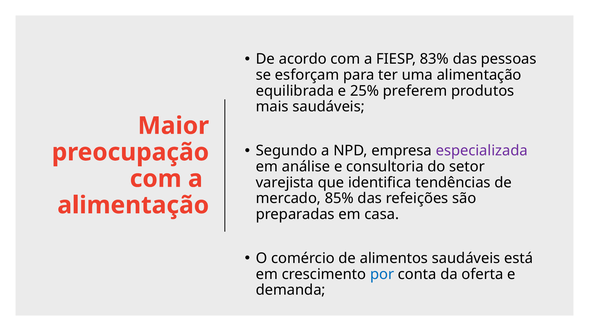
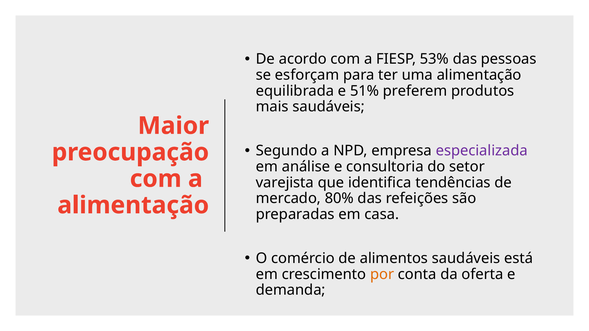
83%: 83% -> 53%
25%: 25% -> 51%
85%: 85% -> 80%
por colour: blue -> orange
